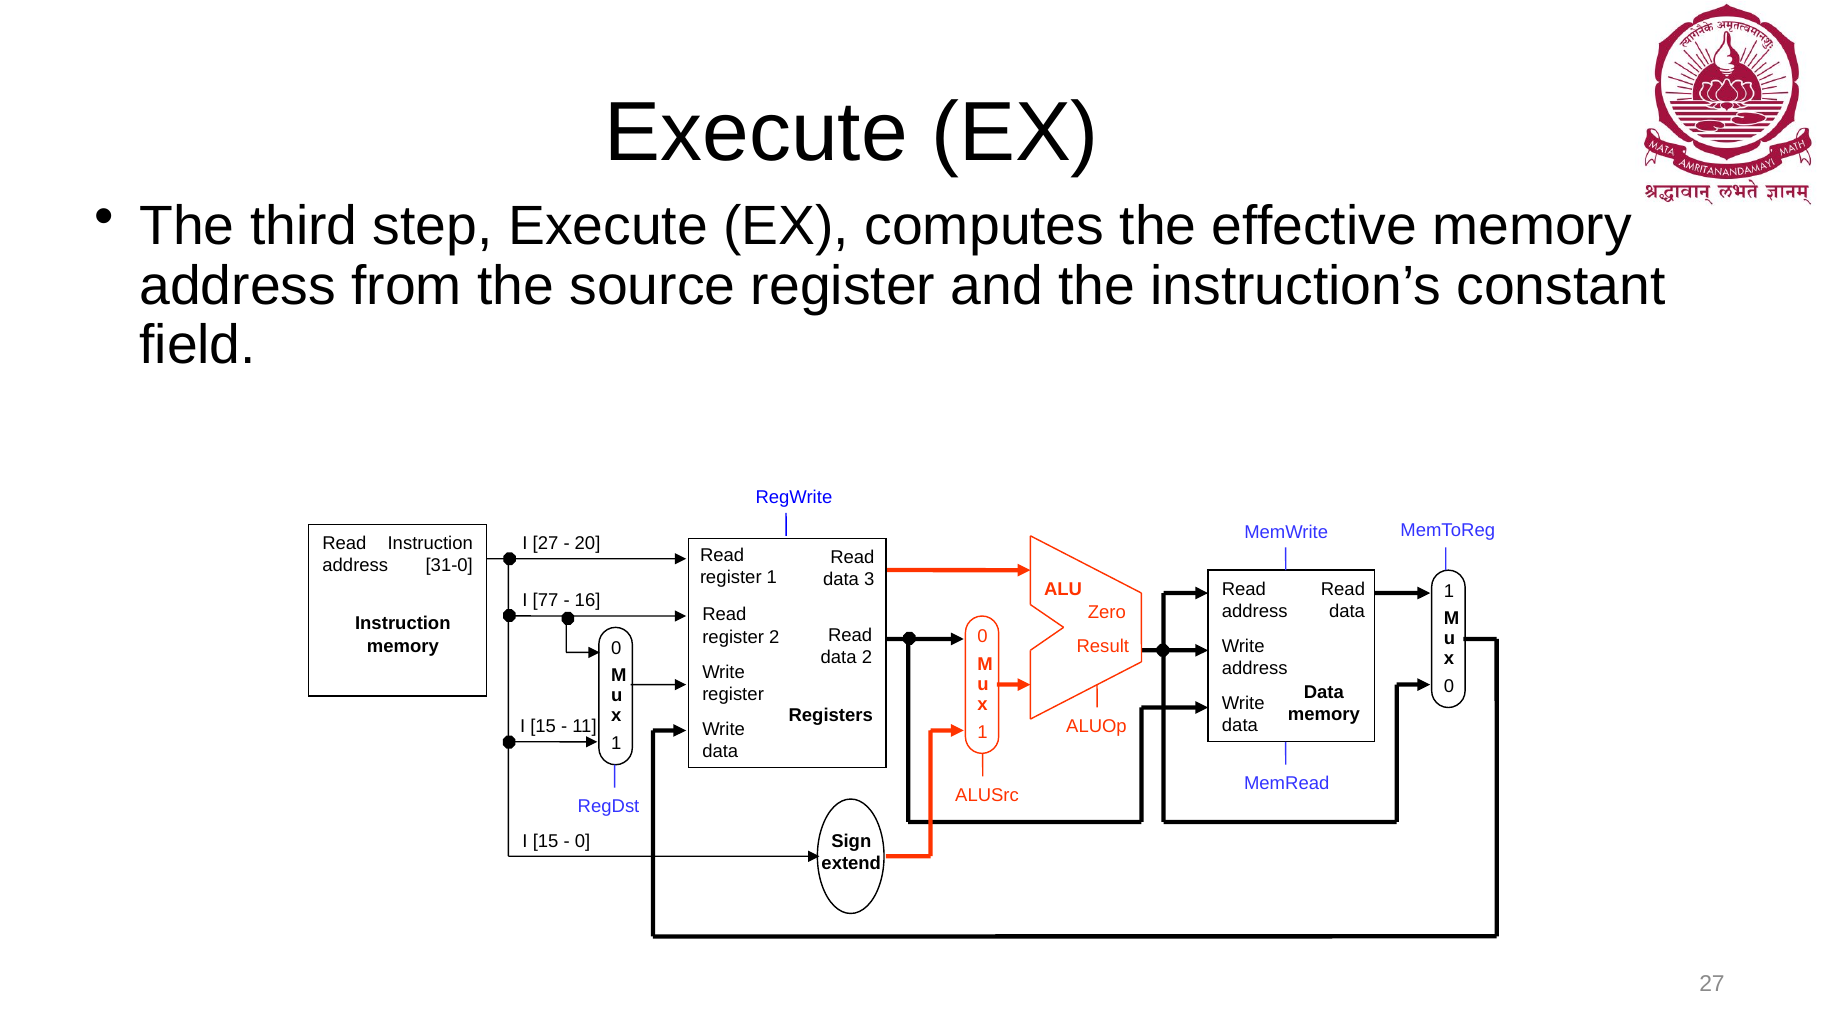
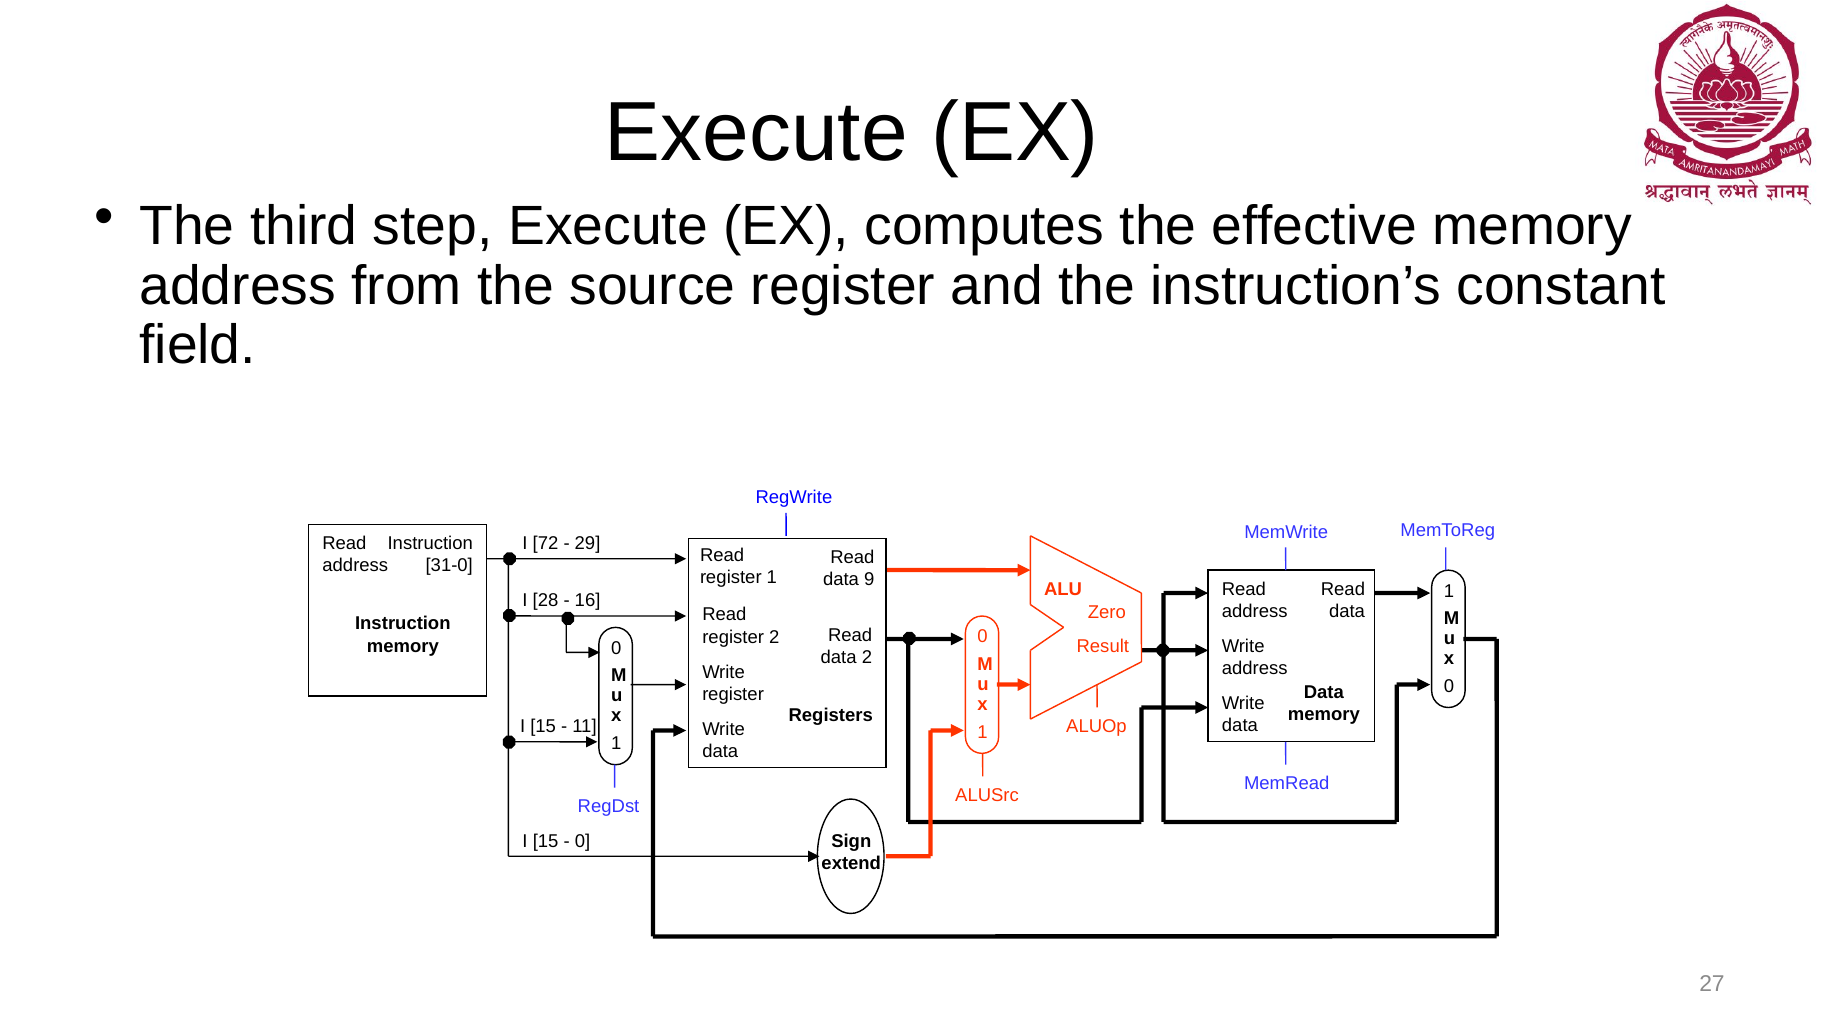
I 27: 27 -> 72
20: 20 -> 29
3: 3 -> 9
77: 77 -> 28
